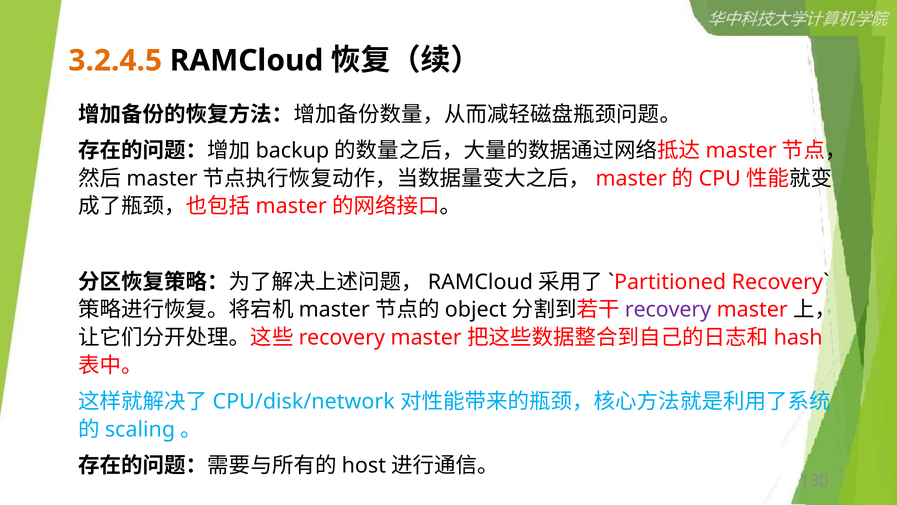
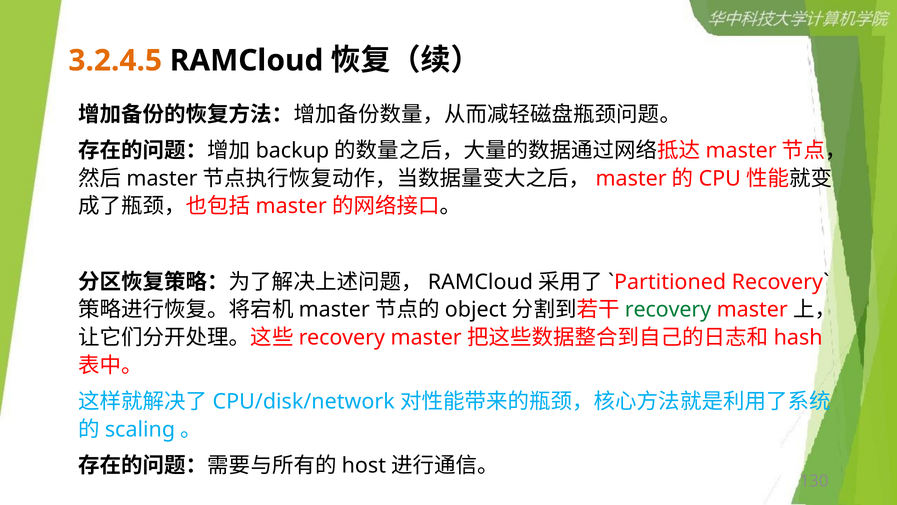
recovery at (668, 310) colour: purple -> green
